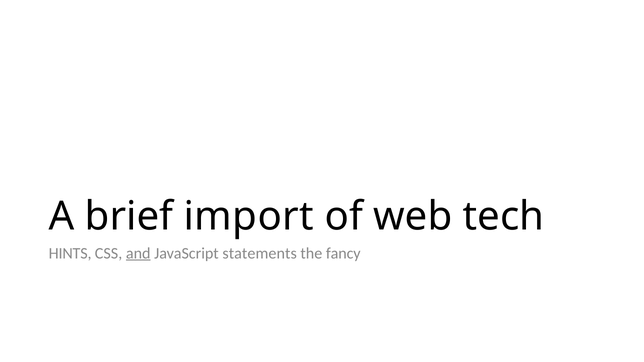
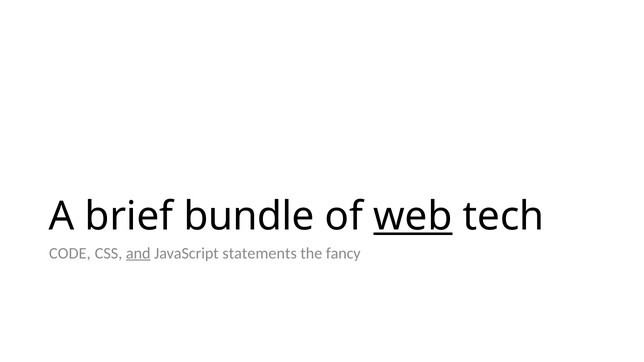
import: import -> bundle
web underline: none -> present
HINTS: HINTS -> CODE
